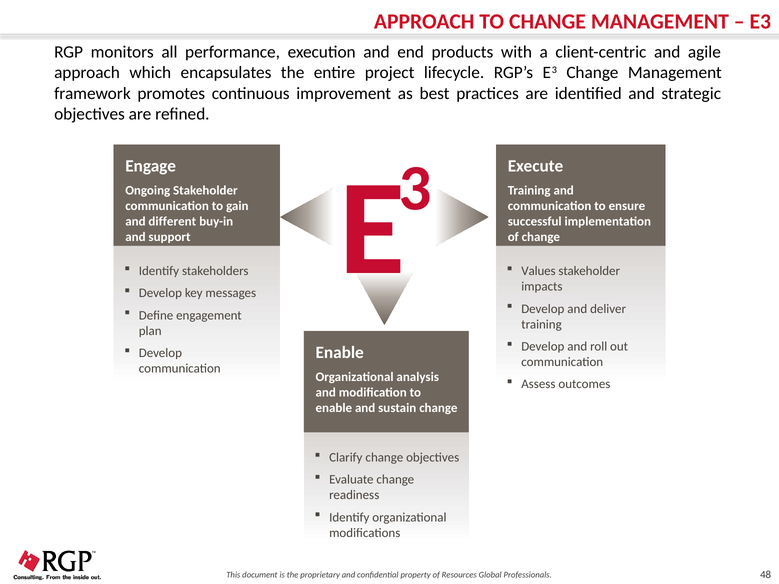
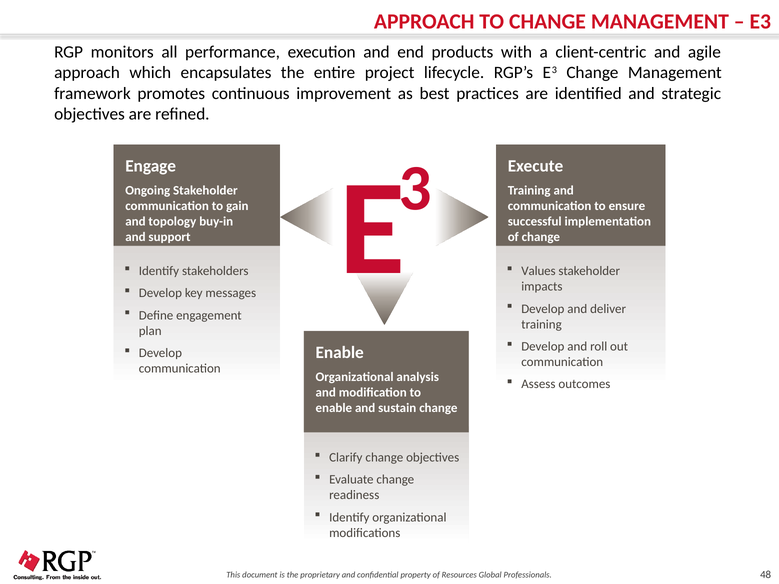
different: different -> topology
